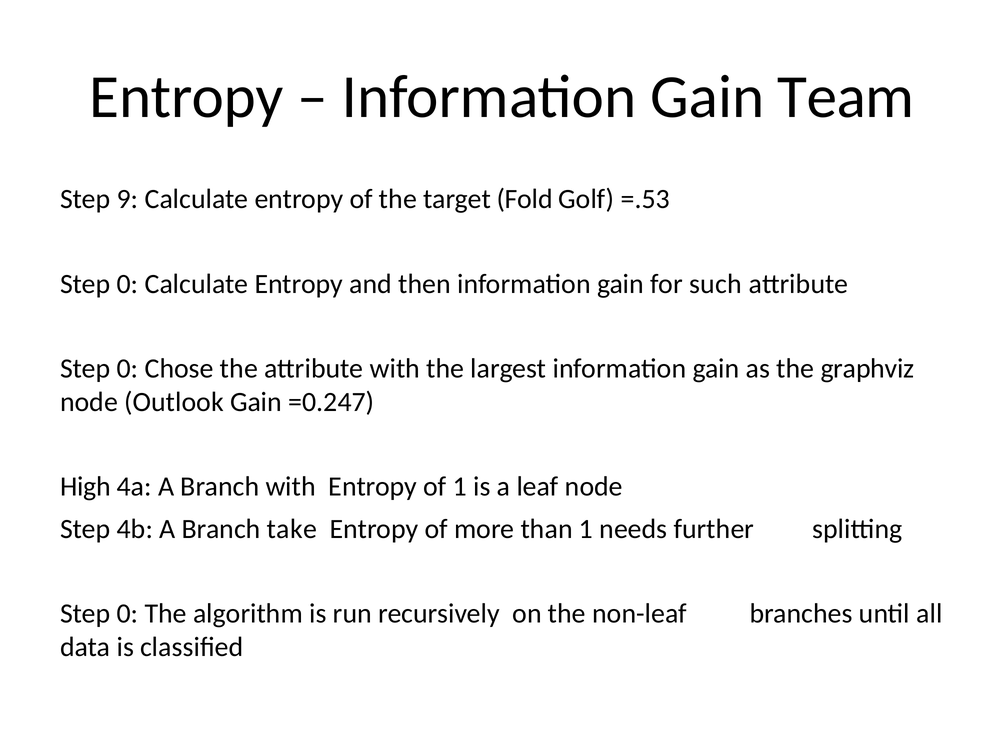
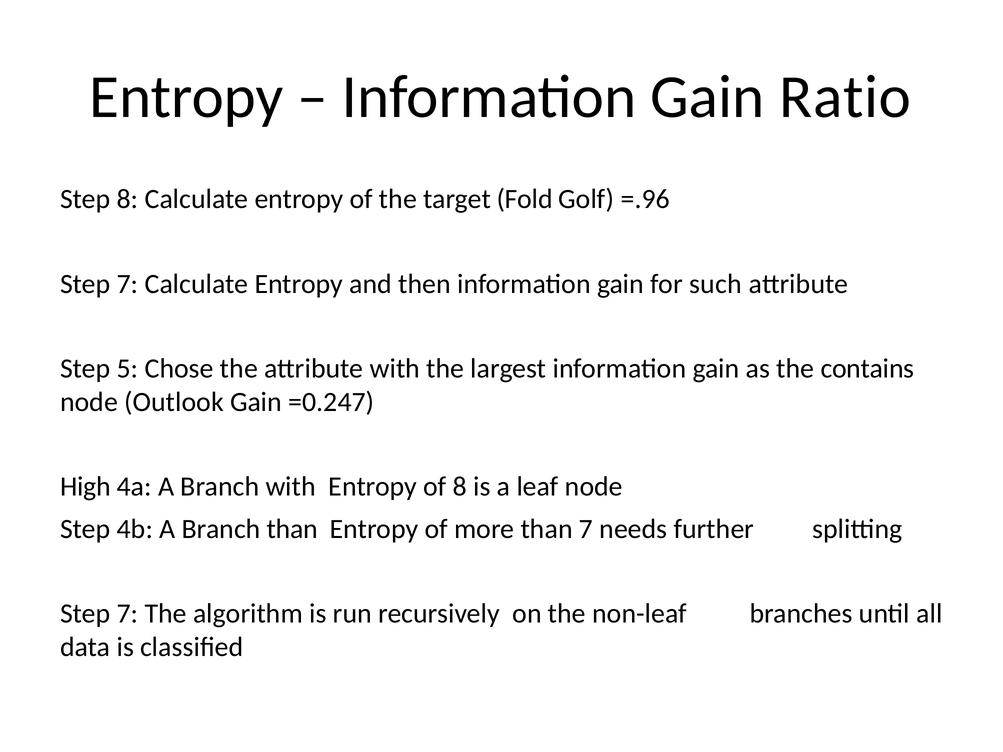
Team: Team -> Ratio
Step 9: 9 -> 8
=.53: =.53 -> =.96
0 at (128, 284): 0 -> 7
0 at (128, 369): 0 -> 5
graphviz: graphviz -> contains
of 1: 1 -> 8
Branch take: take -> than
than 1: 1 -> 7
0 at (128, 614): 0 -> 7
